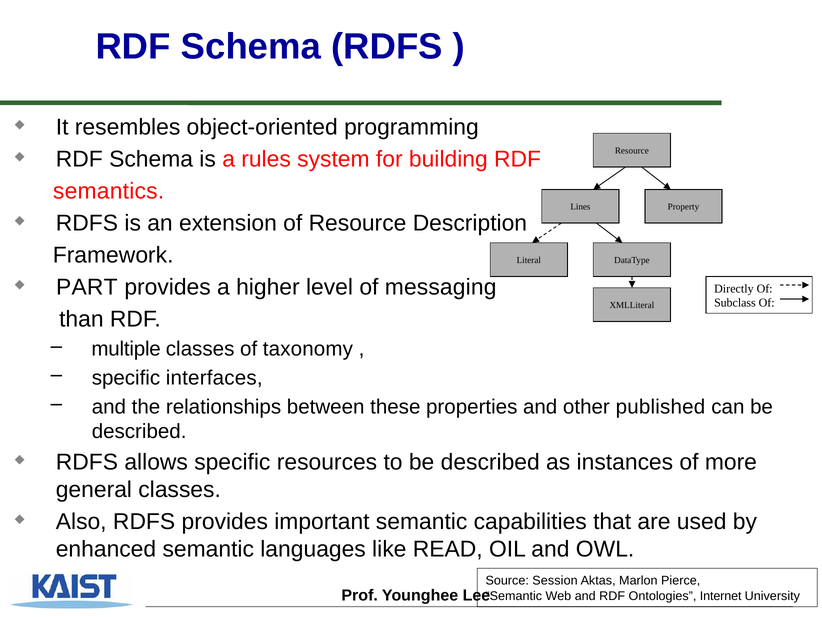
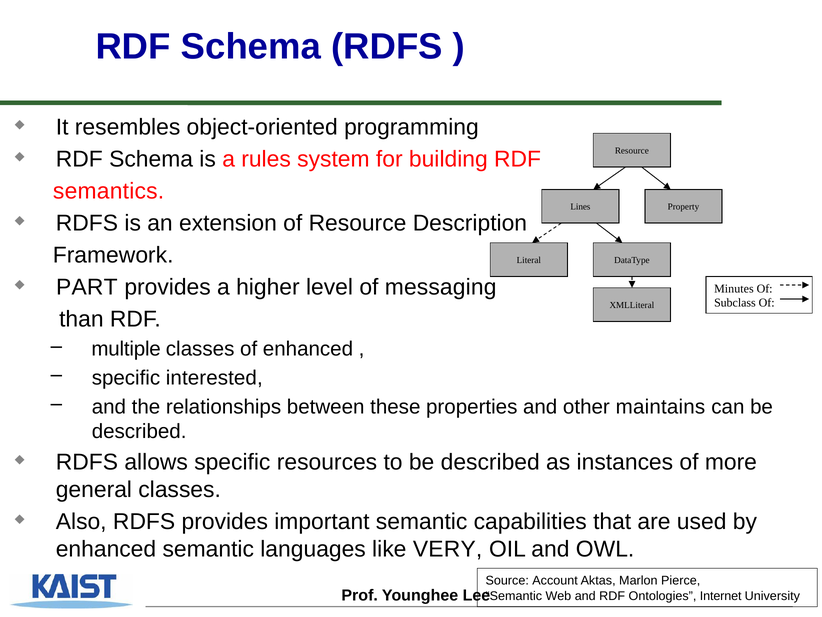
Directly: Directly -> Minutes
of taxonomy: taxonomy -> enhanced
interfaces: interfaces -> interested
published: published -> maintains
READ: READ -> VERY
Session: Session -> Account
